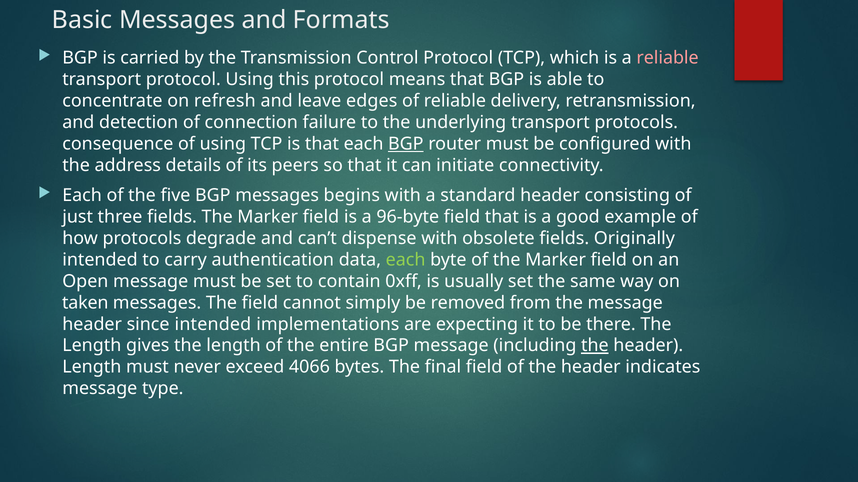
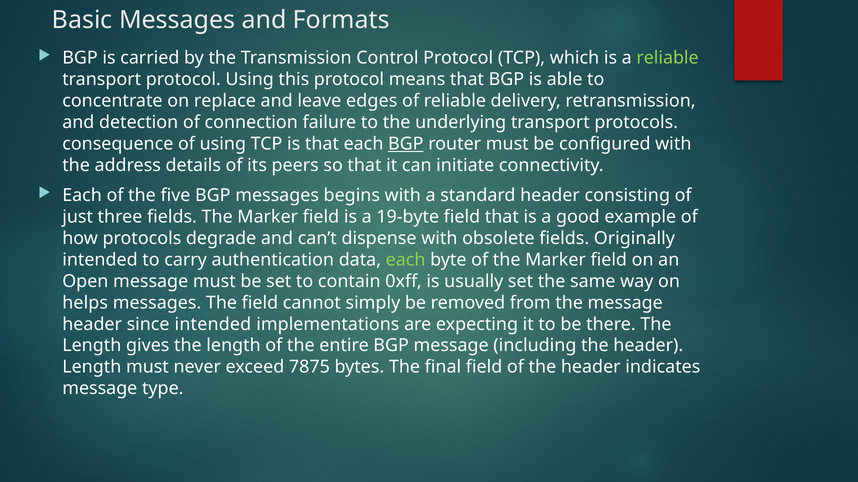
reliable at (668, 58) colour: pink -> light green
refresh: refresh -> replace
96-byte: 96-byte -> 19-byte
taken: taken -> helps
the at (595, 346) underline: present -> none
4066: 4066 -> 7875
